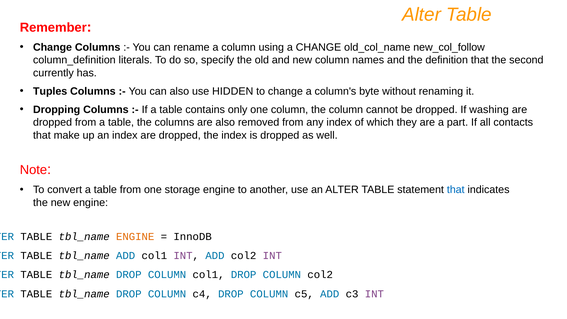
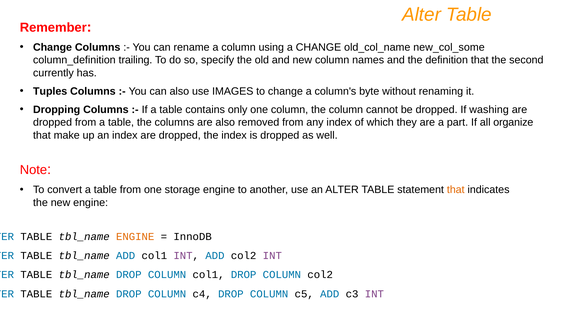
new_col_follow: new_col_follow -> new_col_some
literals: literals -> trailing
HIDDEN: HIDDEN -> IMAGES
contacts: contacts -> organize
that at (456, 190) colour: blue -> orange
